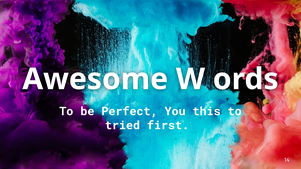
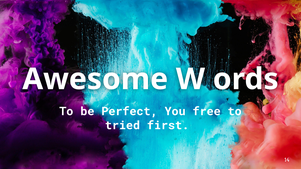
this: this -> free
